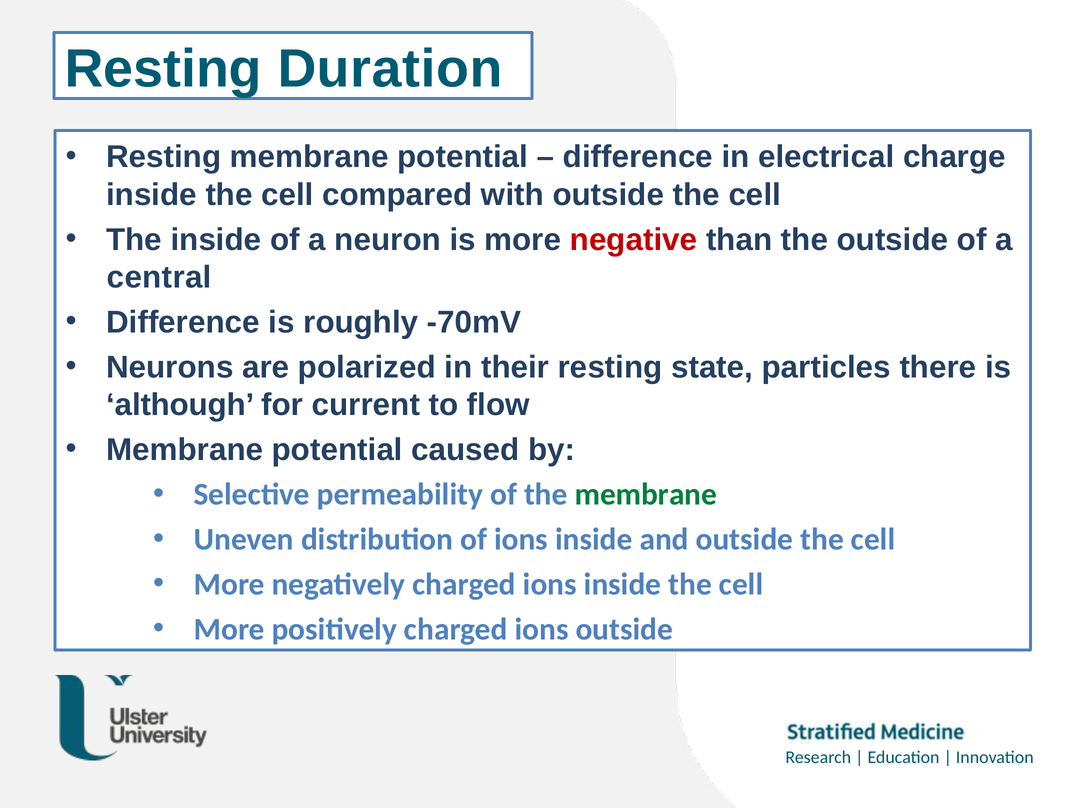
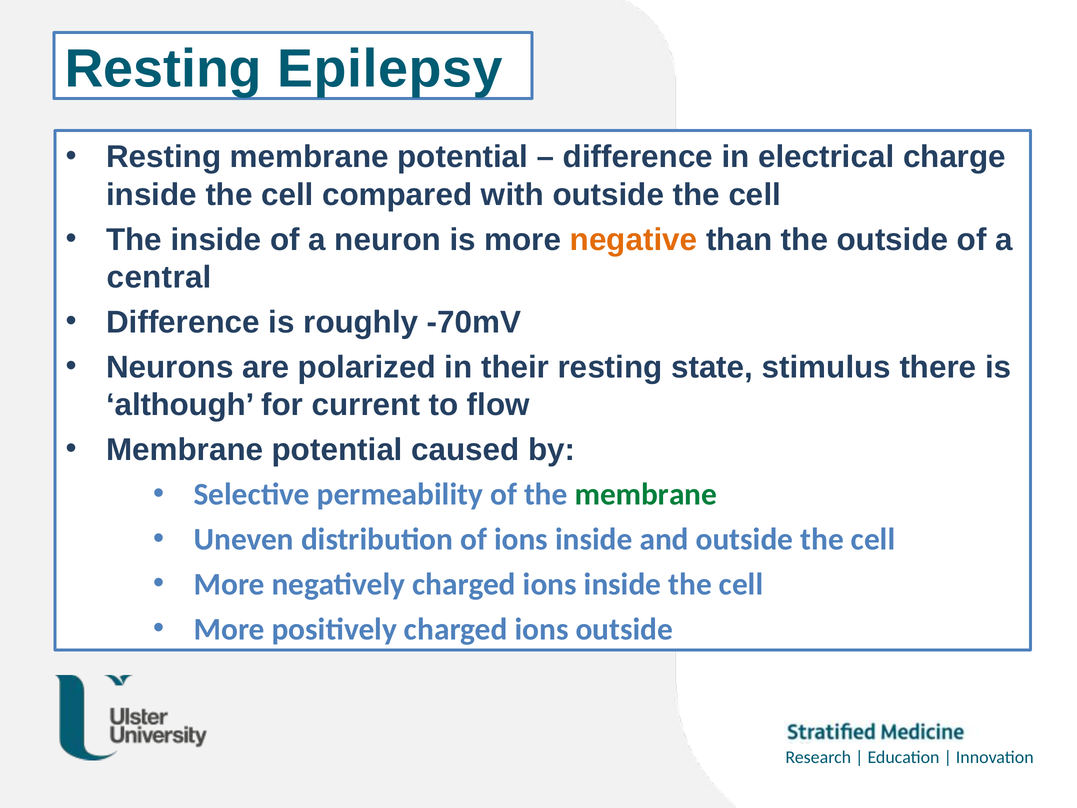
Duration: Duration -> Epilepsy
negative colour: red -> orange
particles: particles -> stimulus
